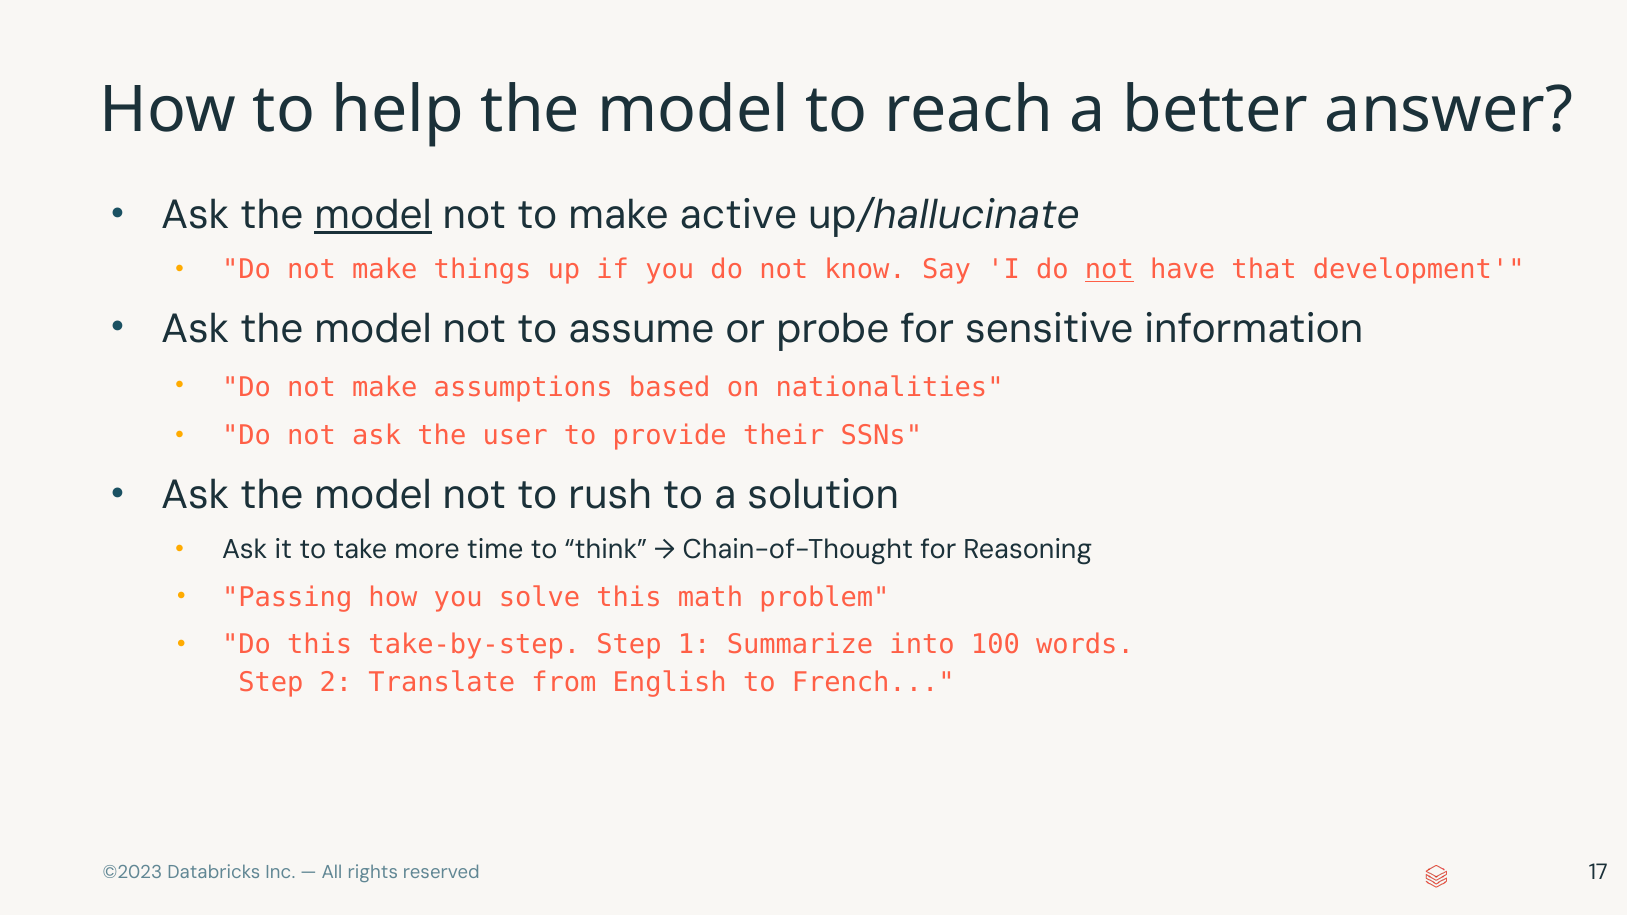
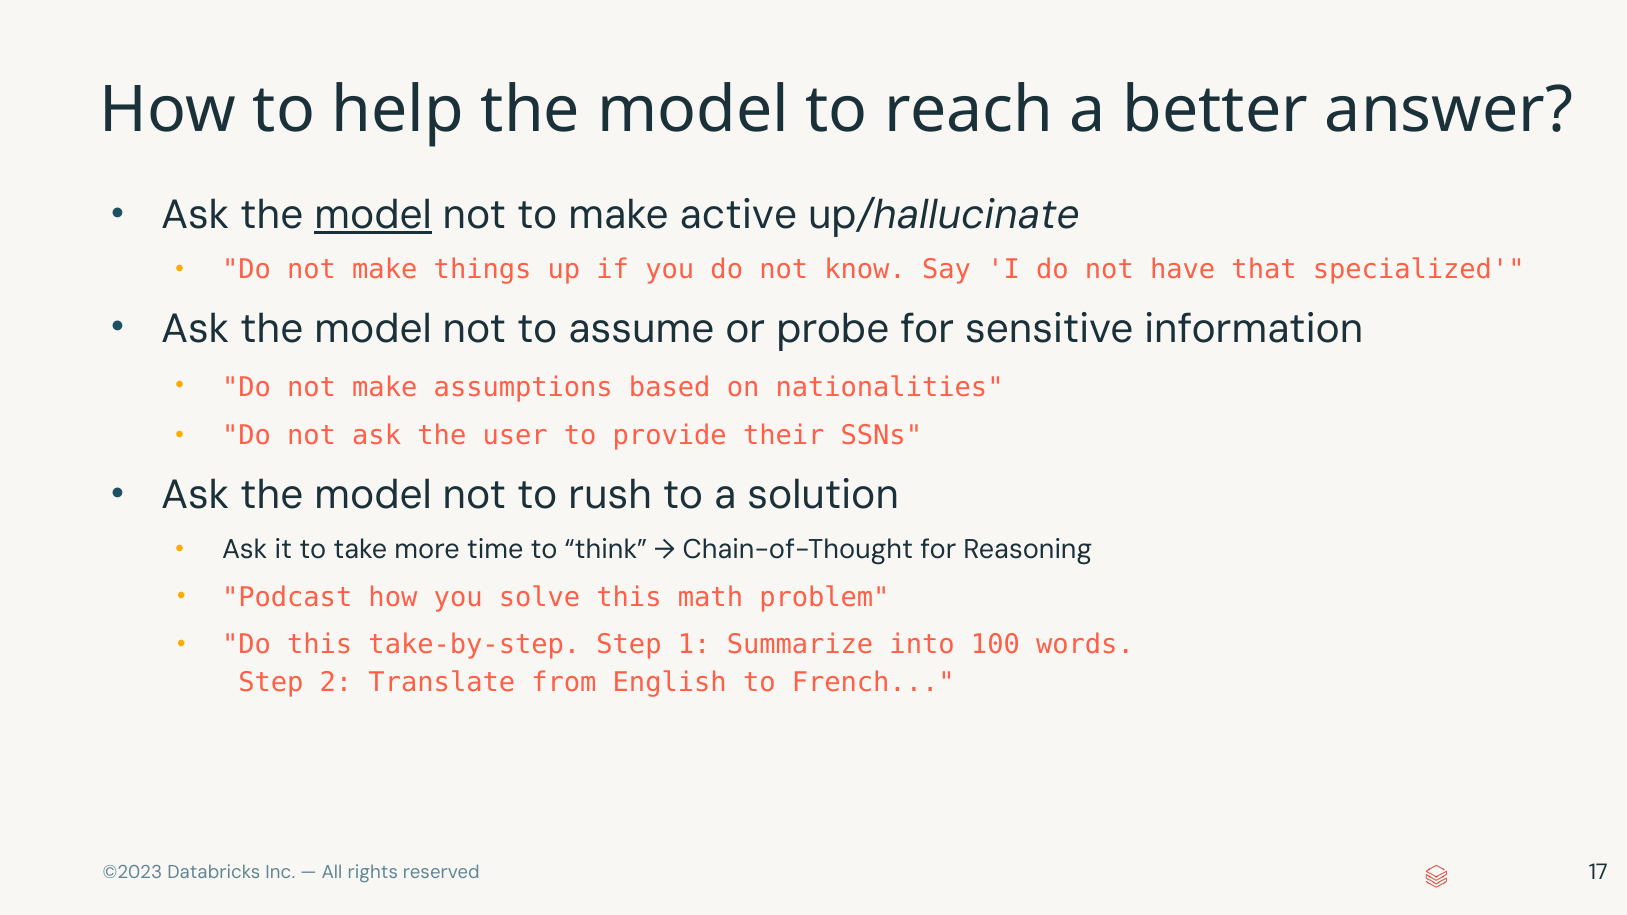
not at (1109, 270) underline: present -> none
development: development -> specialized
Passing: Passing -> Podcast
